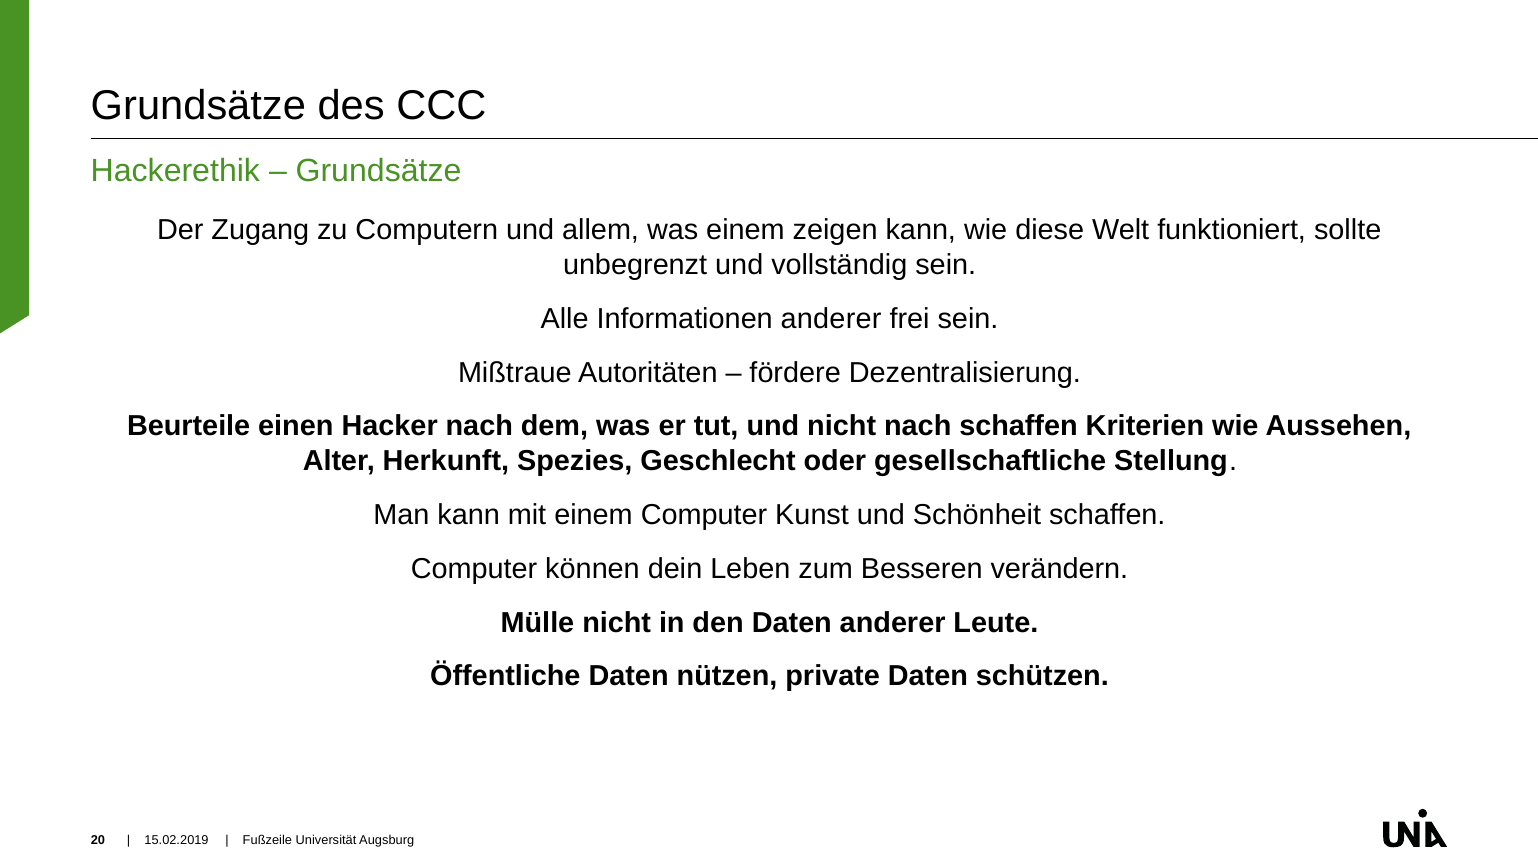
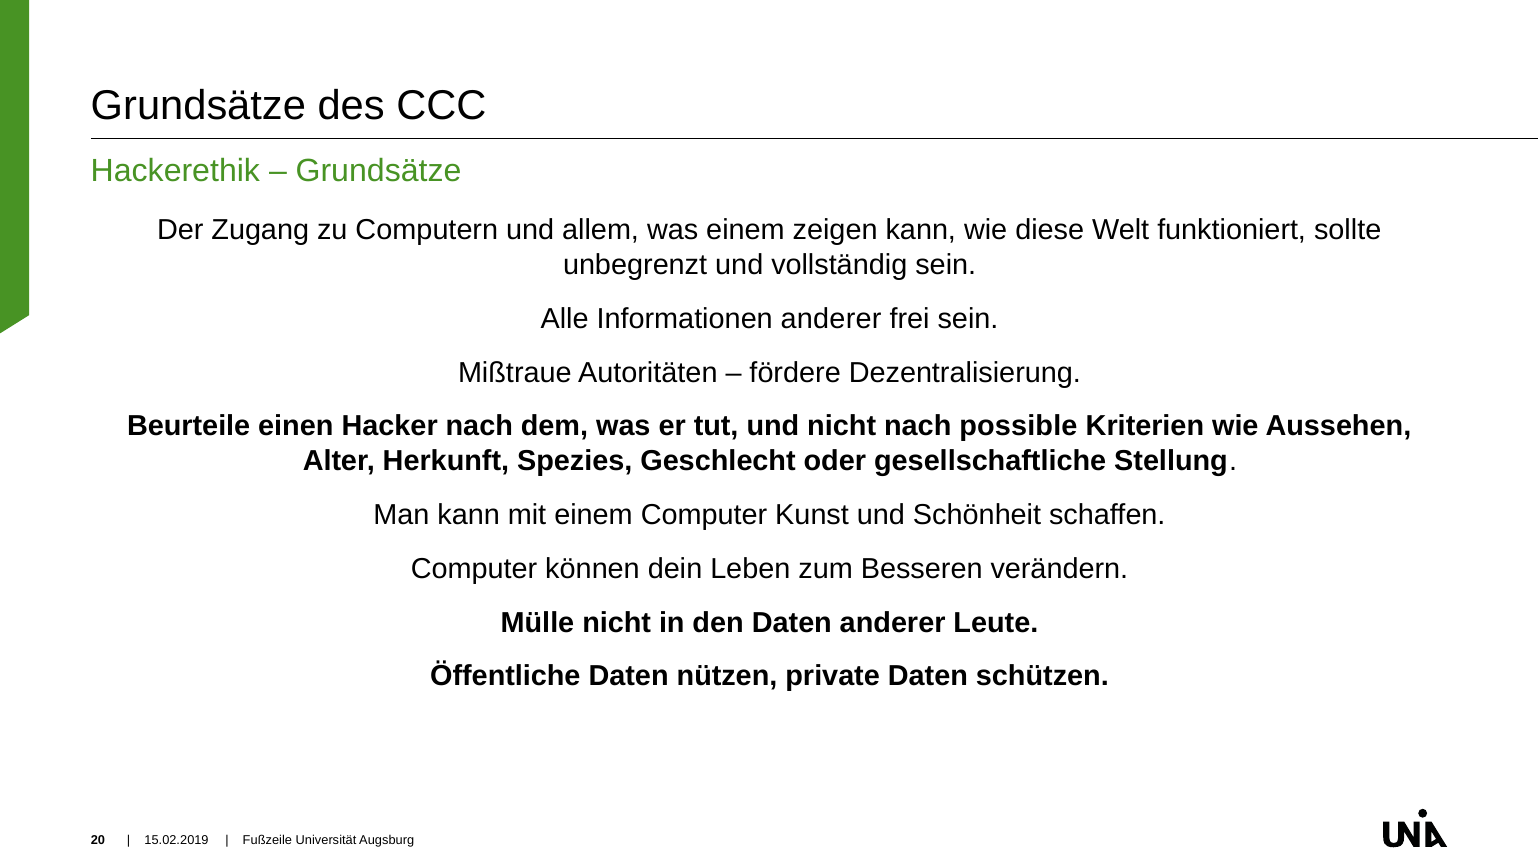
nach schaffen: schaffen -> possible
